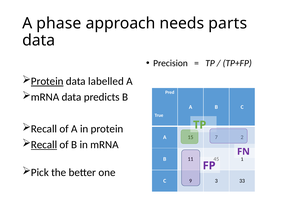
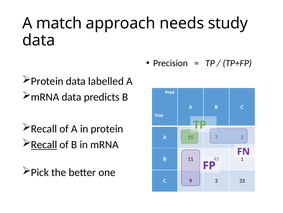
phase: phase -> match
parts: parts -> study
Protein at (47, 81) underline: present -> none
